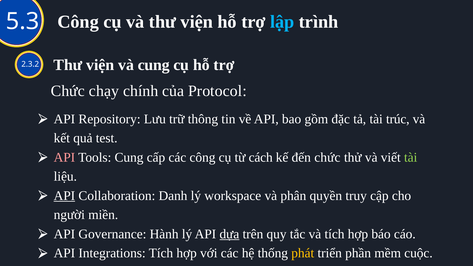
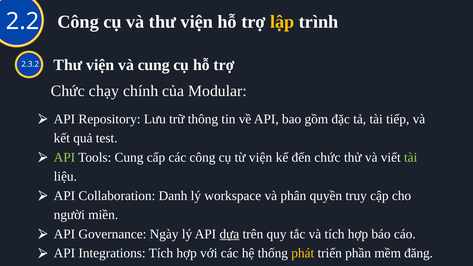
lập colour: light blue -> yellow
5.3: 5.3 -> 2.2
Protocol: Protocol -> Modular
trúc: trúc -> tiếp
API at (64, 157) colour: pink -> light green
từ cách: cách -> viện
API at (64, 196) underline: present -> none
Hành: Hành -> Ngày
cuộc: cuộc -> đăng
